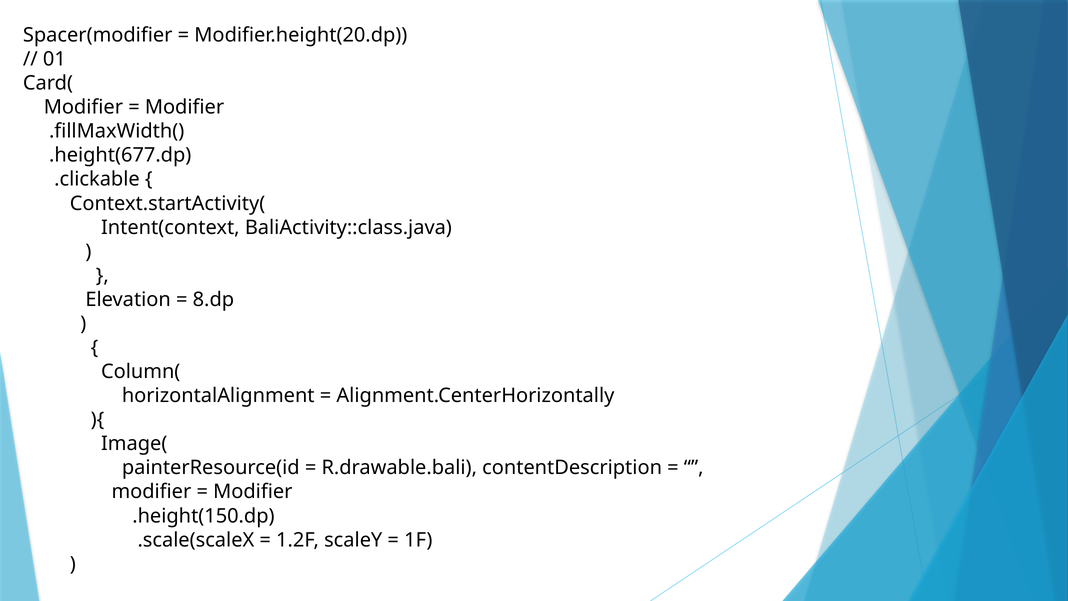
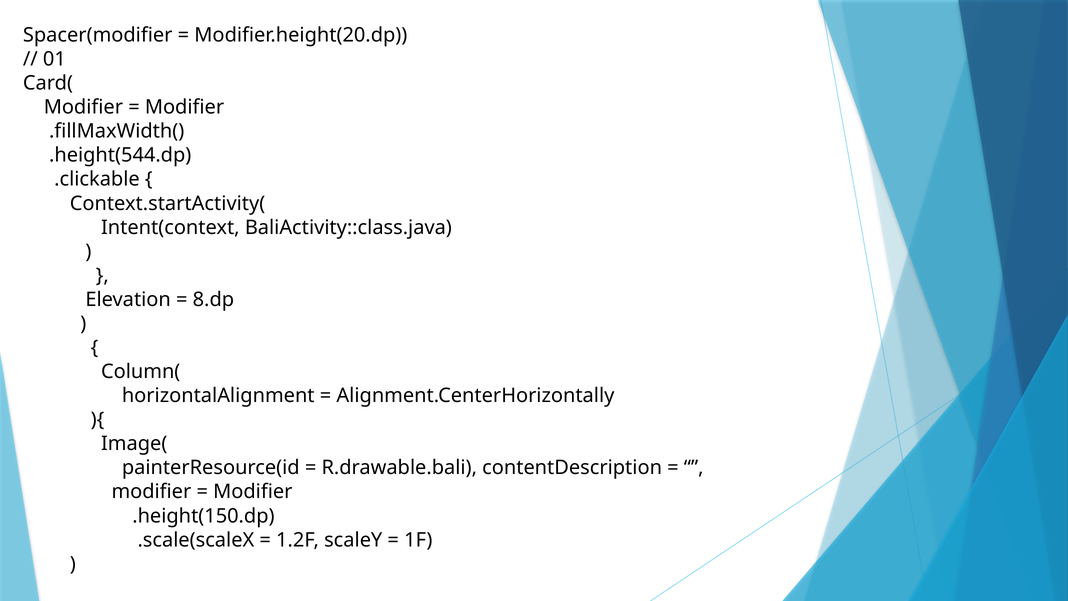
.height(677.dp: .height(677.dp -> .height(544.dp
